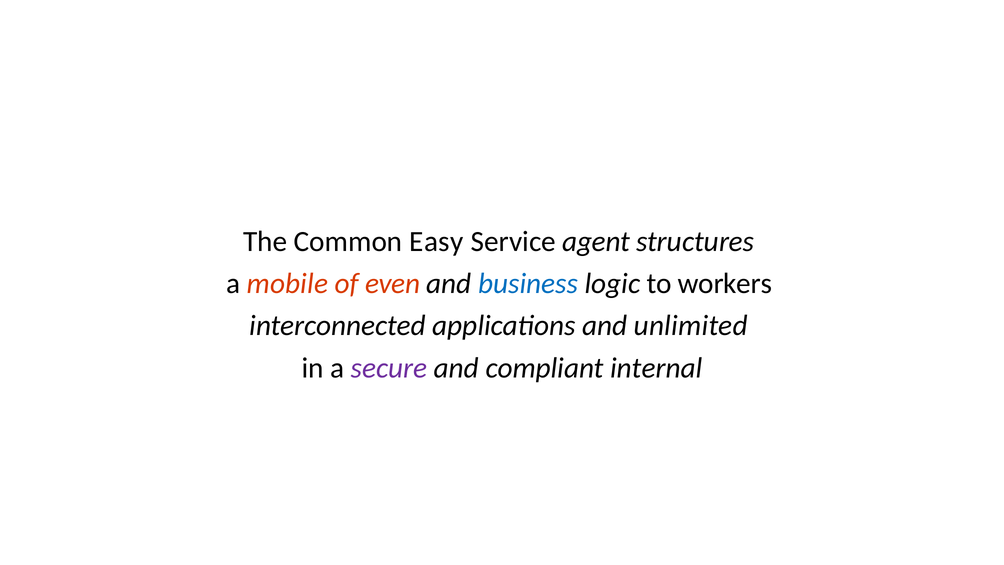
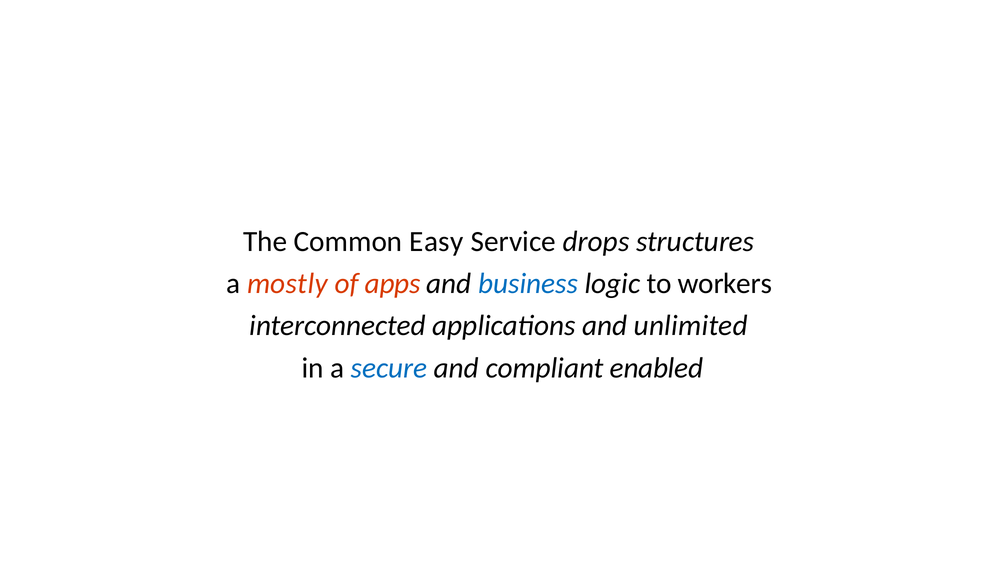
agent: agent -> drops
mobile: mobile -> mostly
even: even -> apps
secure colour: purple -> blue
internal: internal -> enabled
